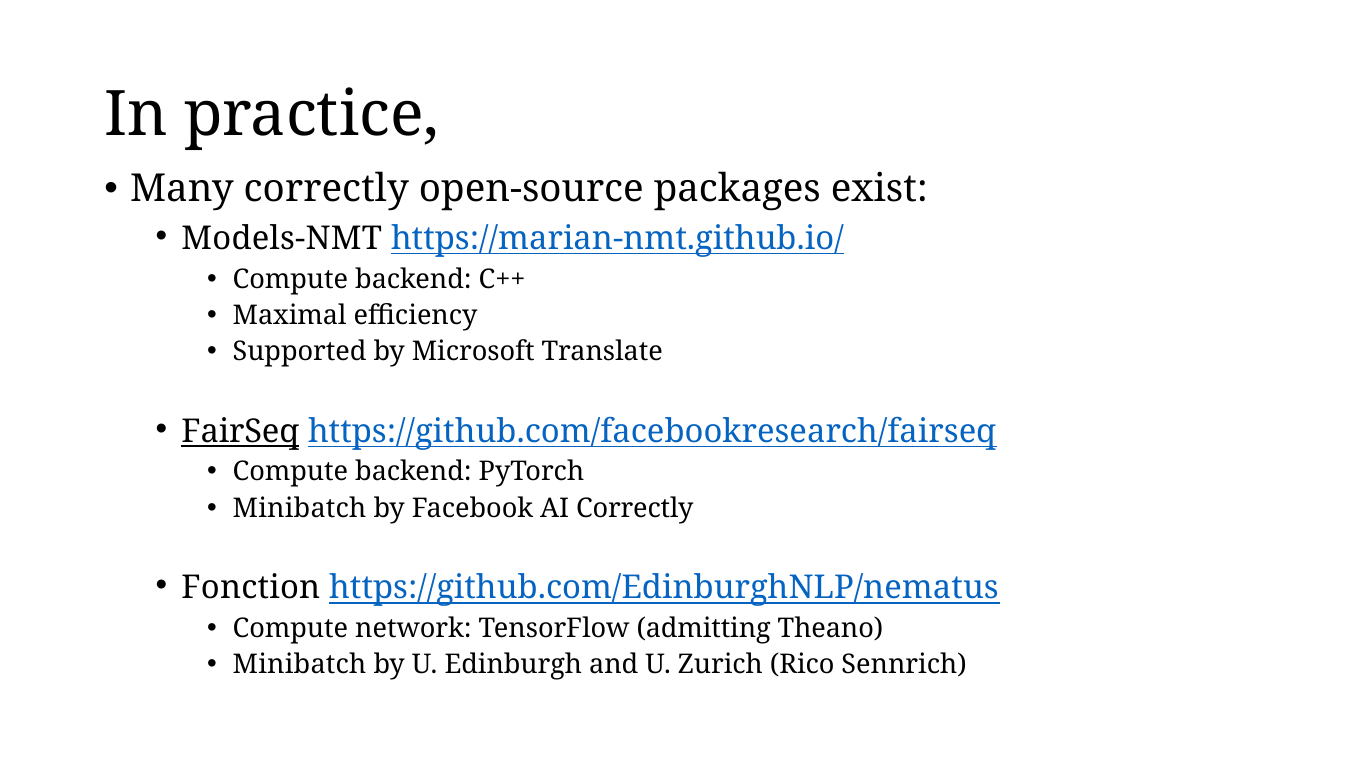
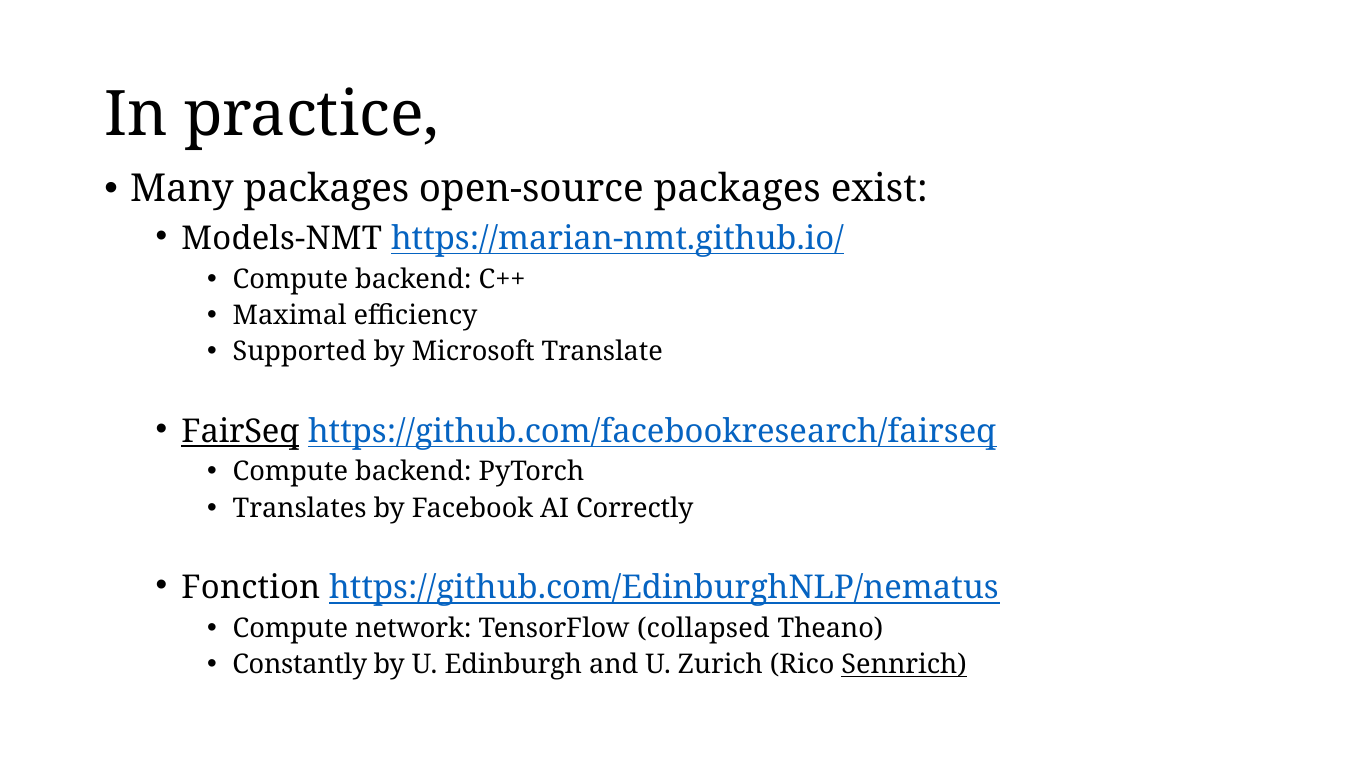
Many correctly: correctly -> packages
Minibatch at (300, 508): Minibatch -> Translates
admitting: admitting -> collapsed
Minibatch at (300, 665): Minibatch -> Constantly
Sennrich underline: none -> present
